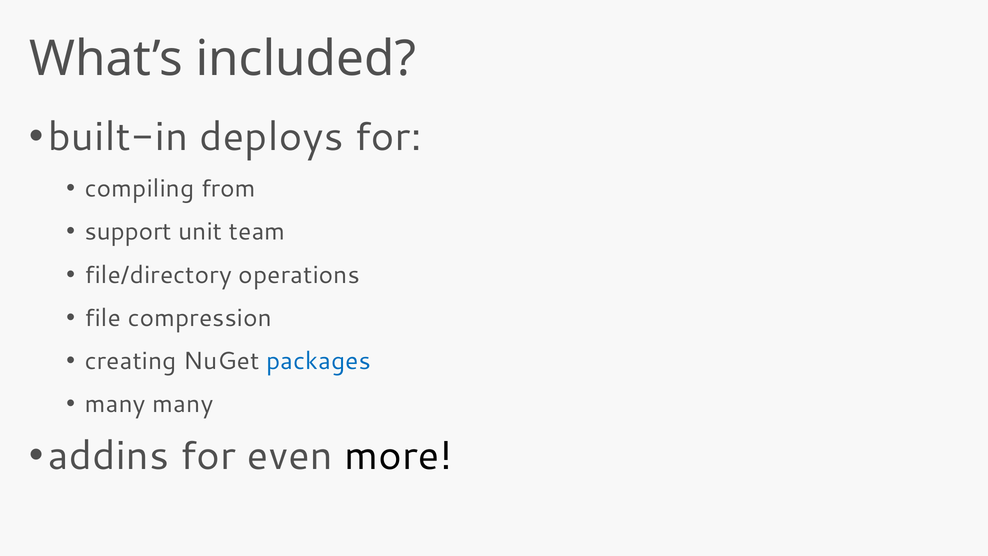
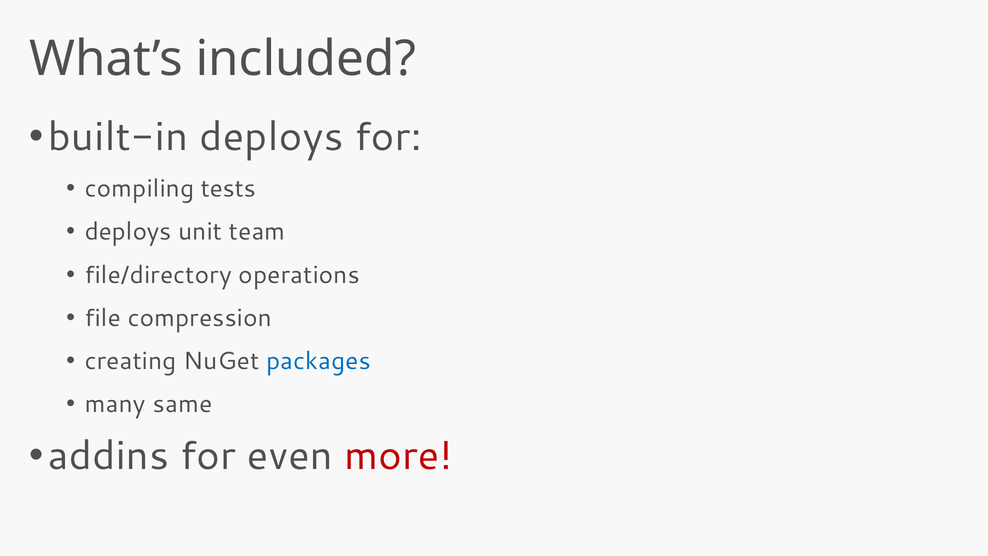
from: from -> tests
support at (128, 232): support -> deploys
many many: many -> same
more colour: black -> red
